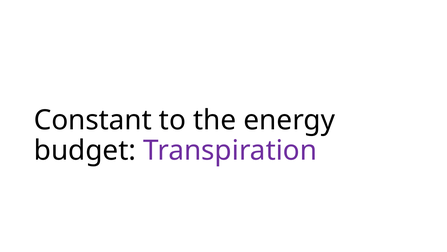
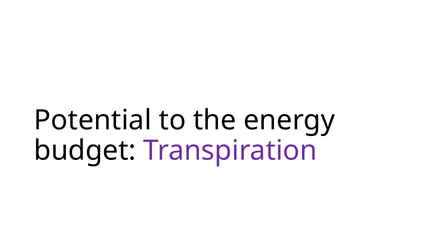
Constant: Constant -> Potential
